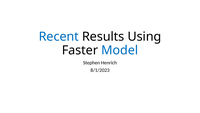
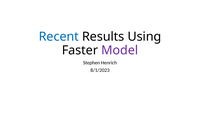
Model colour: blue -> purple
